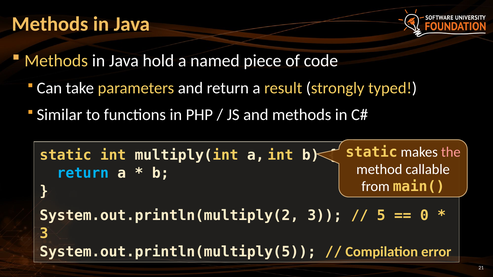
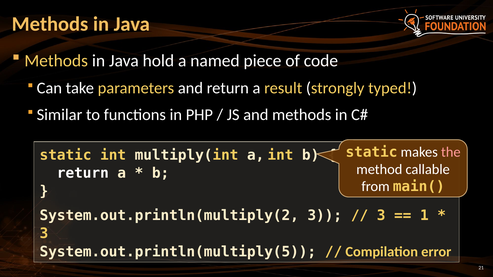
return at (83, 173) colour: light blue -> white
5 at (381, 216): 5 -> 3
0: 0 -> 1
